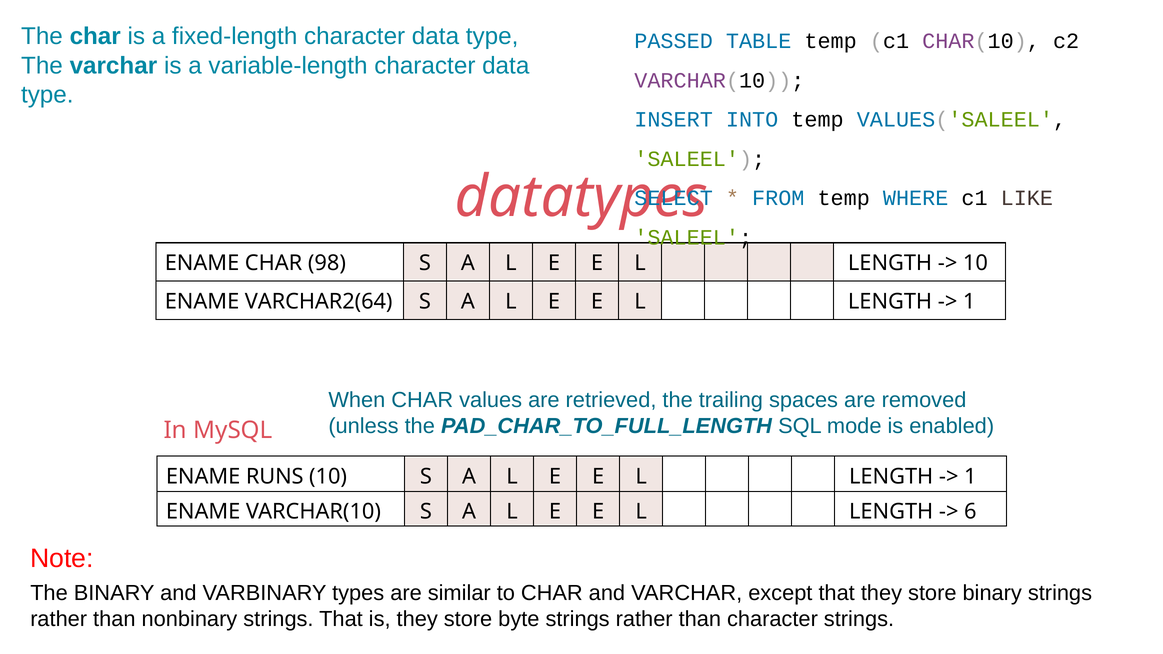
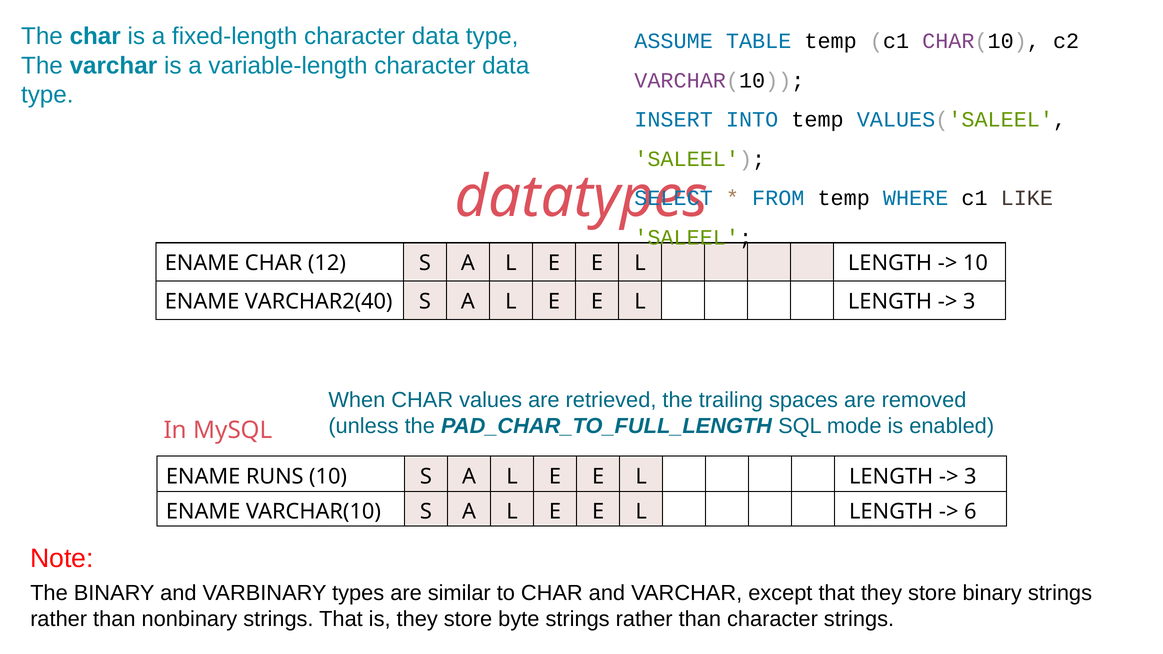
PASSED: PASSED -> ASSUME
98: 98 -> 12
VARCHAR2(64: VARCHAR2(64 -> VARCHAR2(40
1 at (969, 302): 1 -> 3
1 at (970, 476): 1 -> 3
